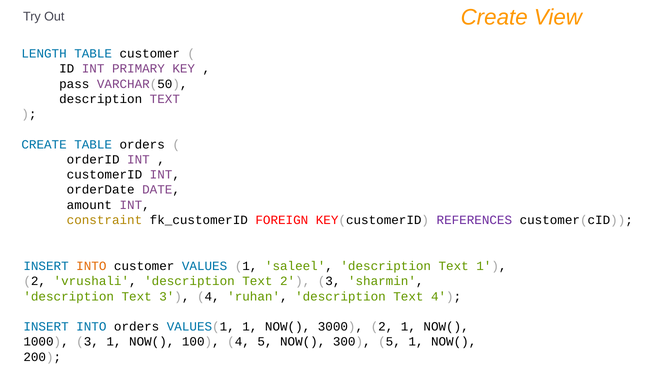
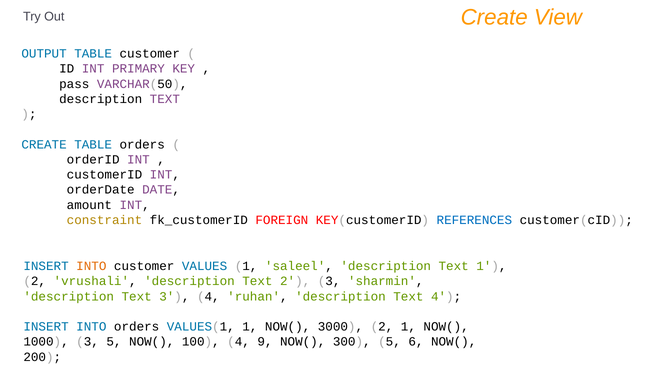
LENGTH: LENGTH -> OUTPUT
REFERENCES colour: purple -> blue
3 1: 1 -> 5
4 5: 5 -> 9
5 1: 1 -> 6
